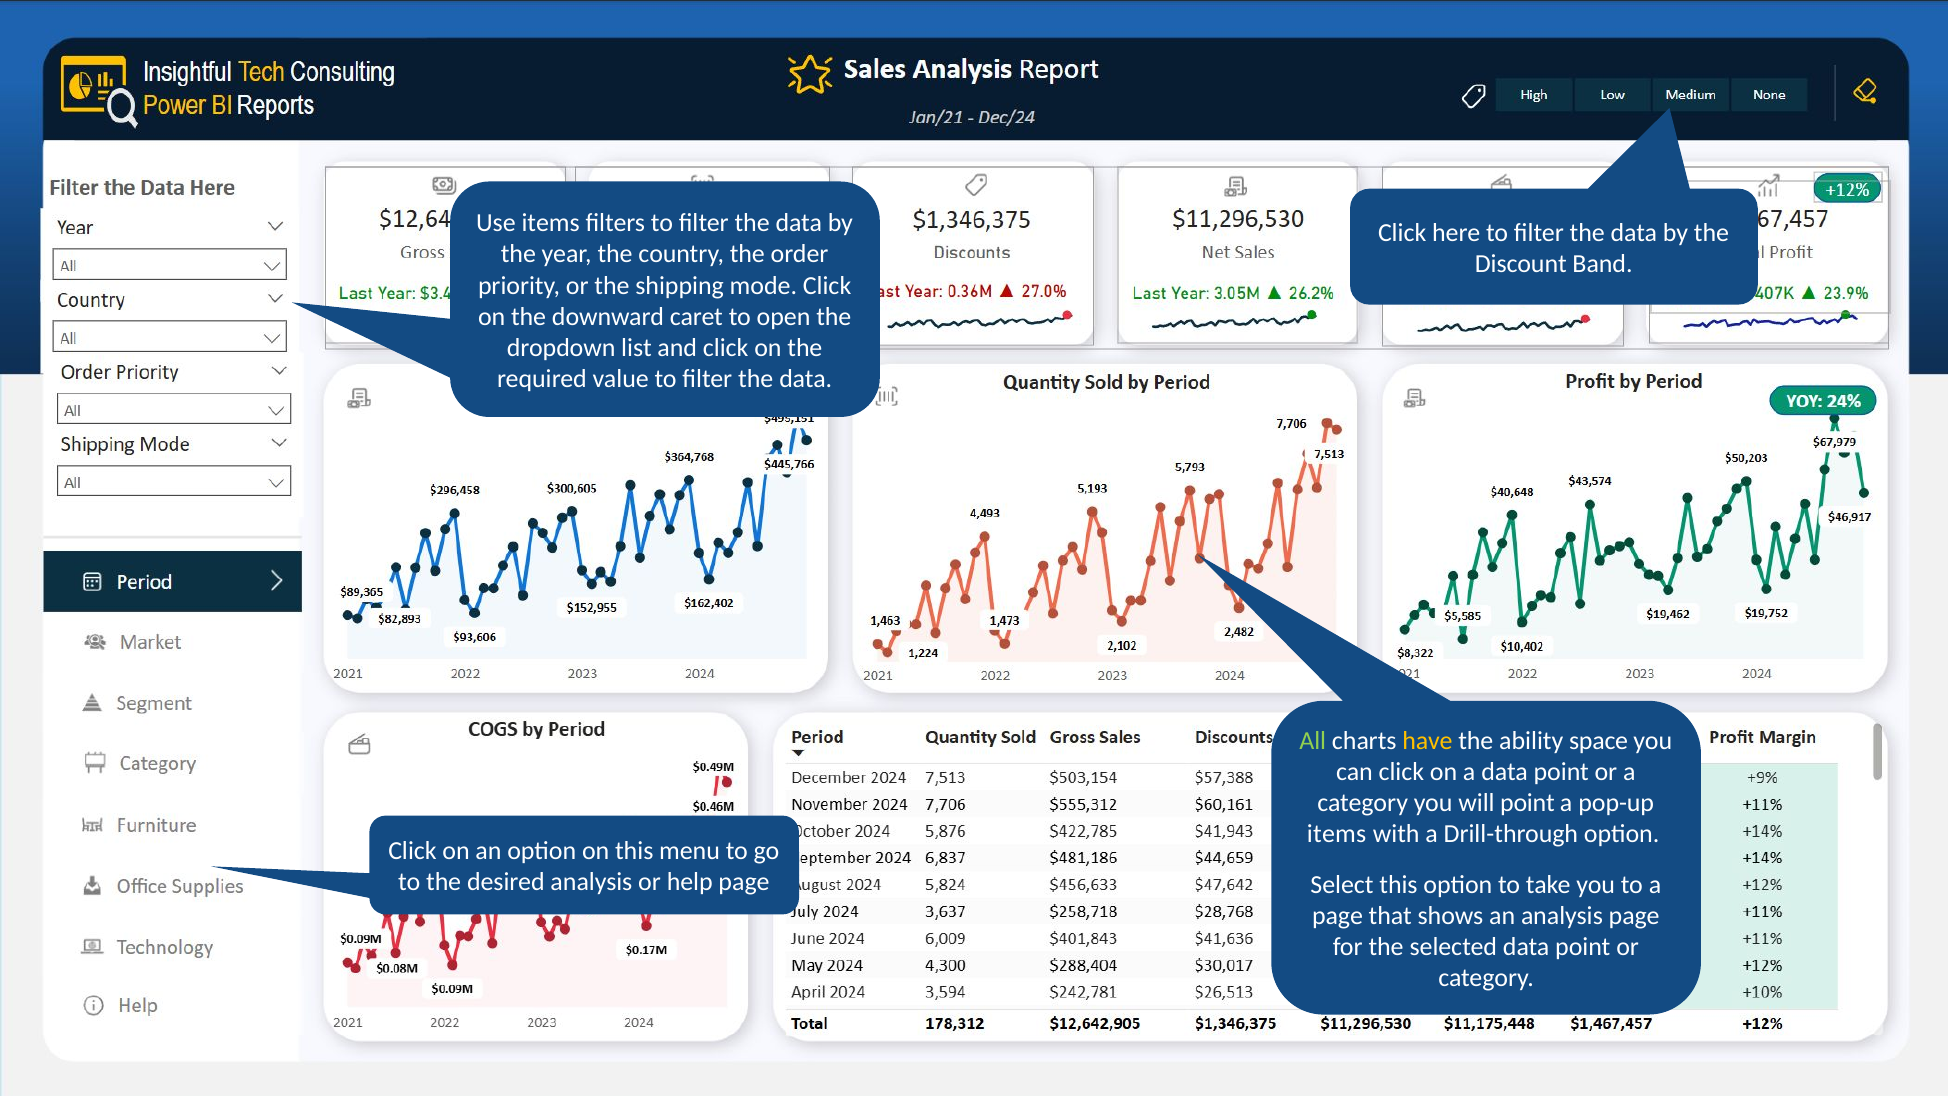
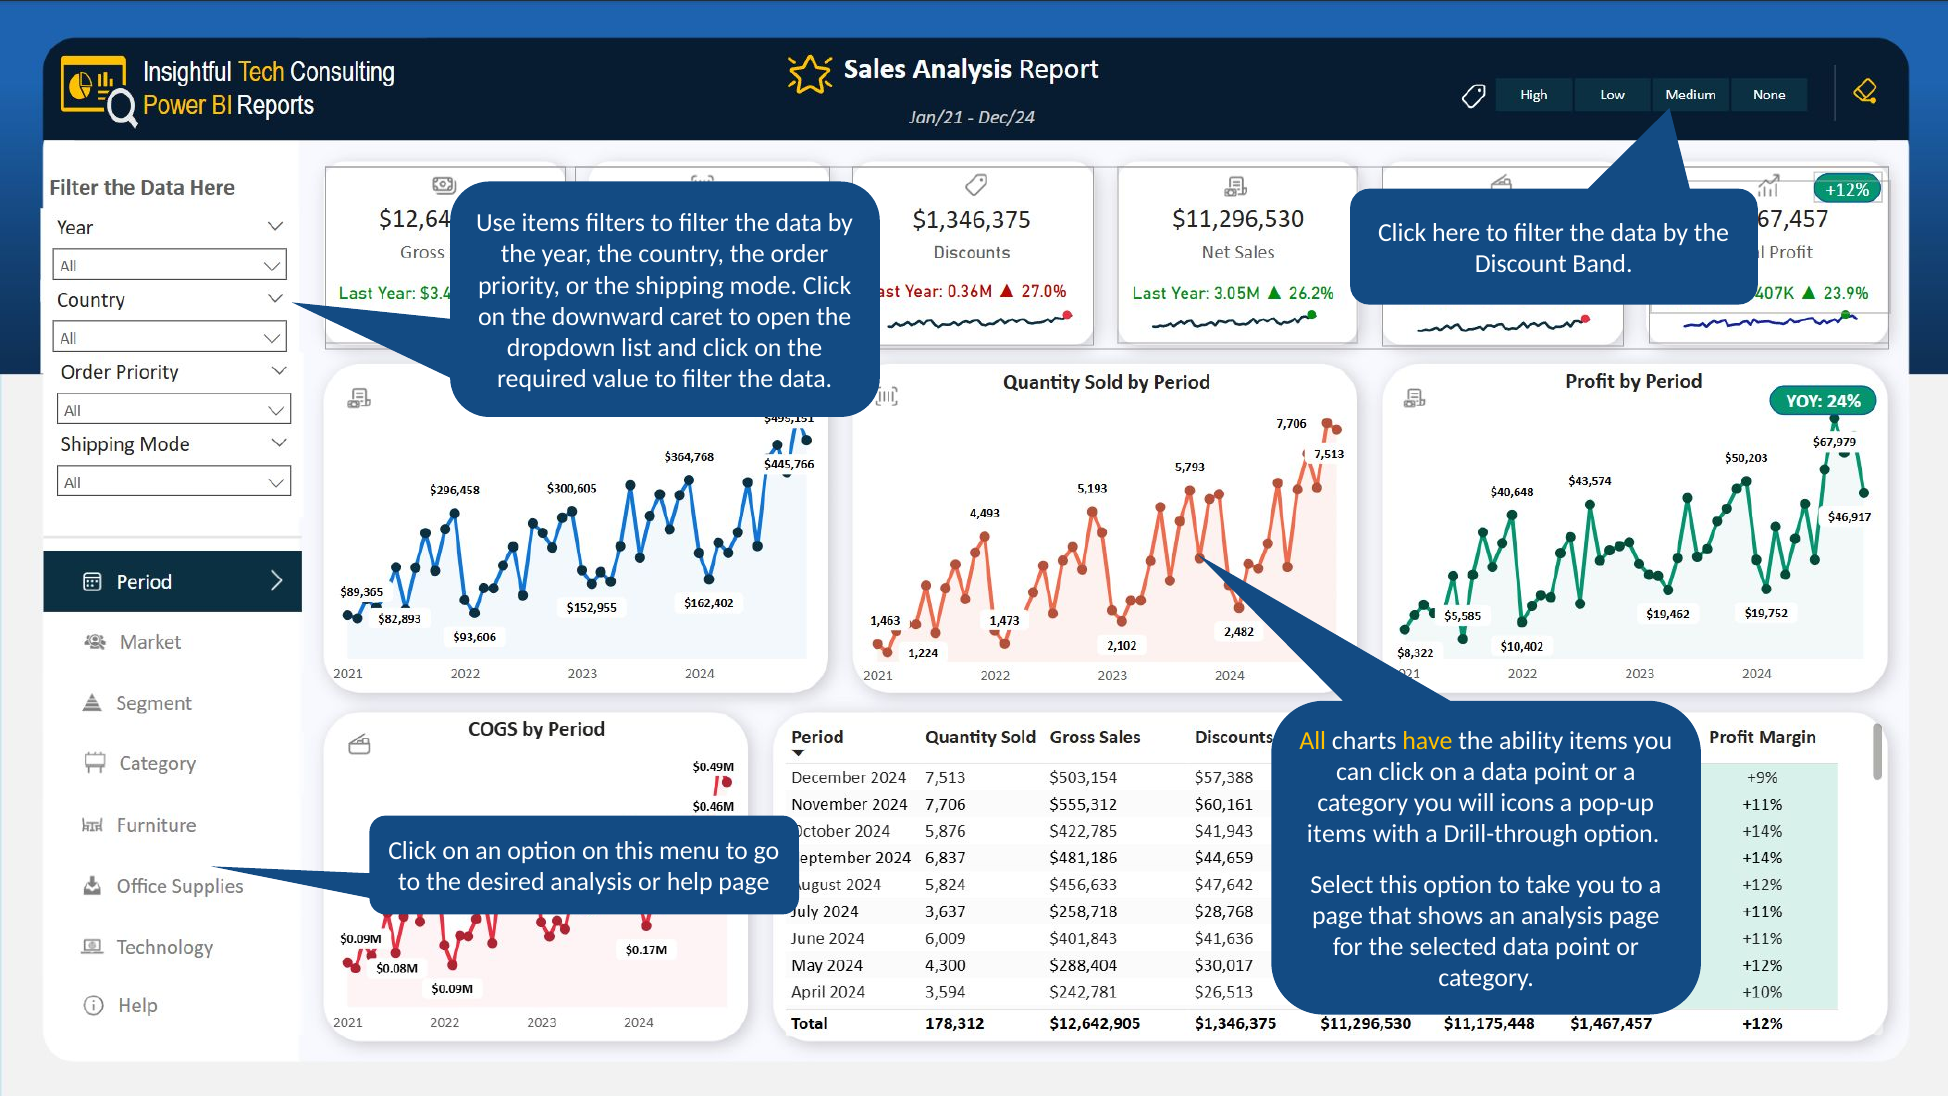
All colour: light green -> yellow
ability space: space -> items
will point: point -> icons
